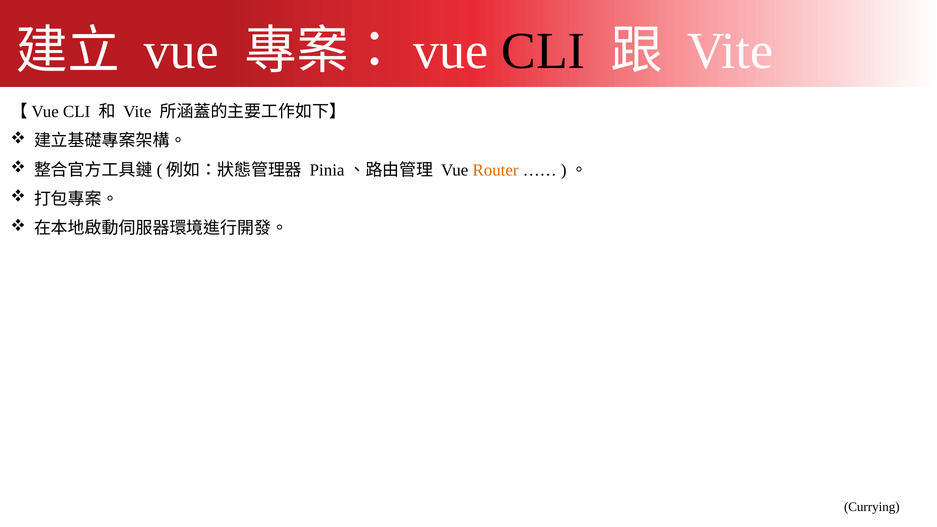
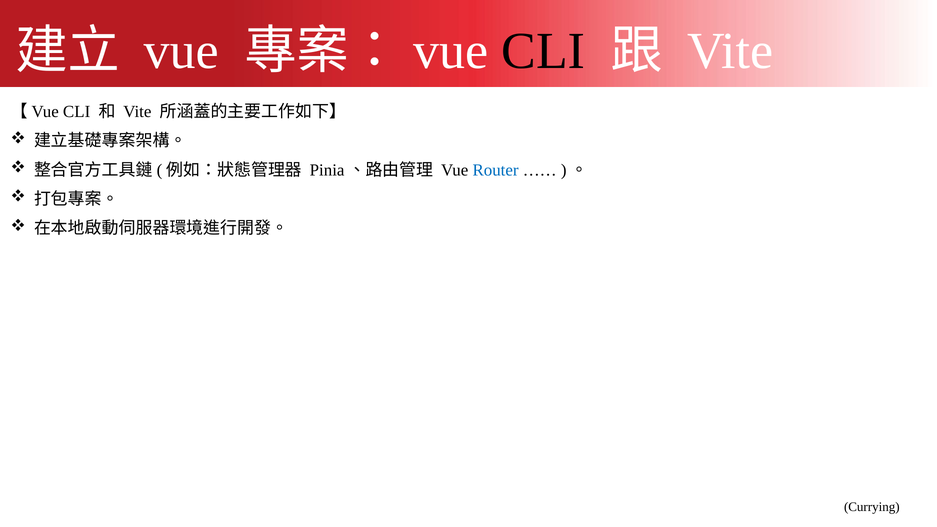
Router colour: orange -> blue
